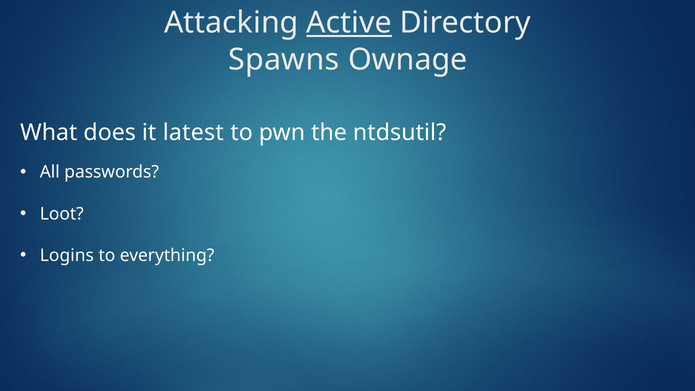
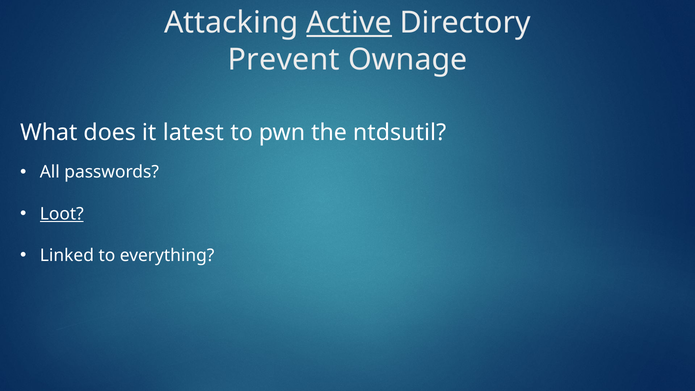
Spawns: Spawns -> Prevent
Loot underline: none -> present
Logins: Logins -> Linked
